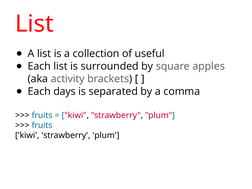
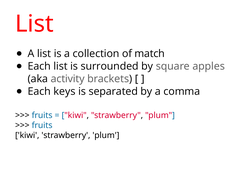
useful: useful -> match
days: days -> keys
